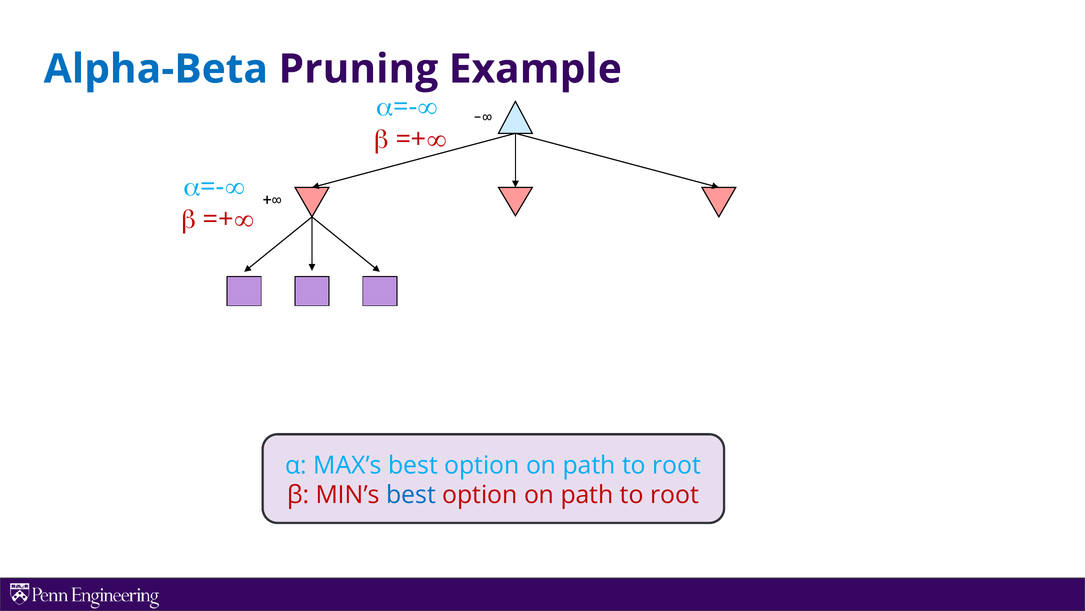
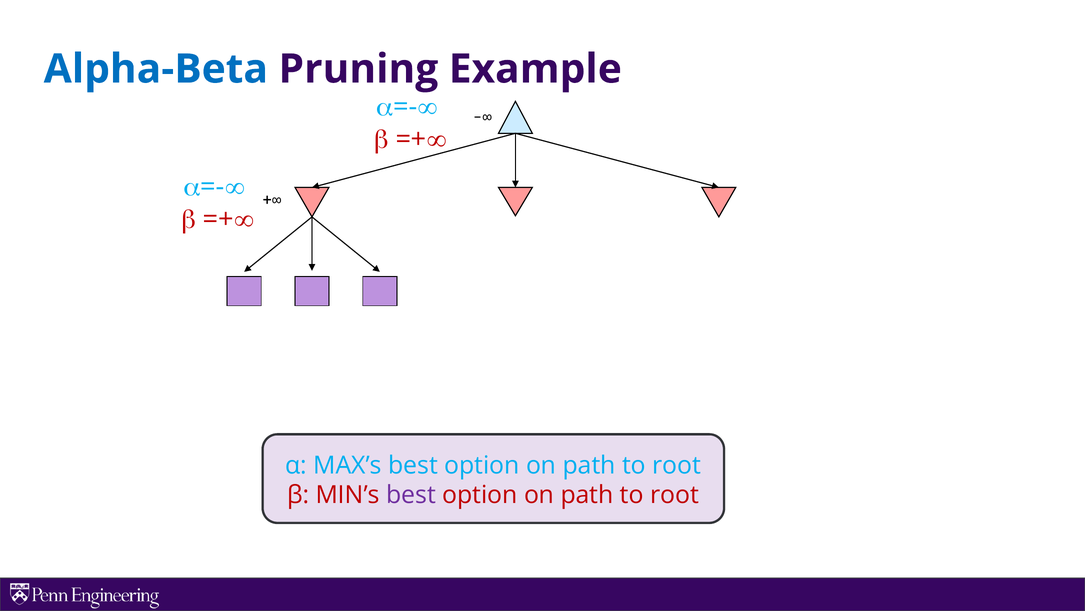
best at (411, 495) colour: blue -> purple
